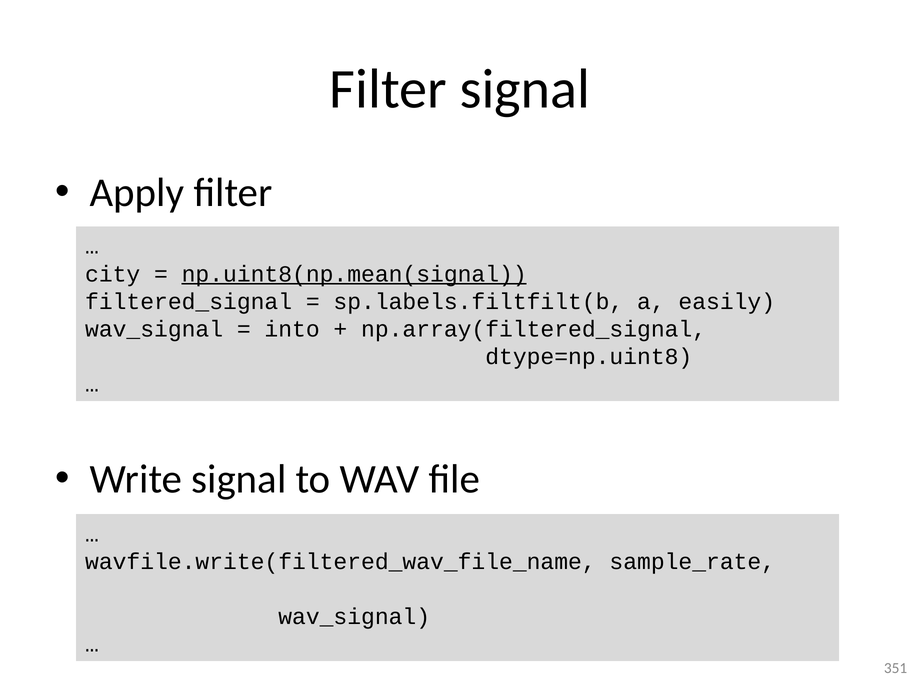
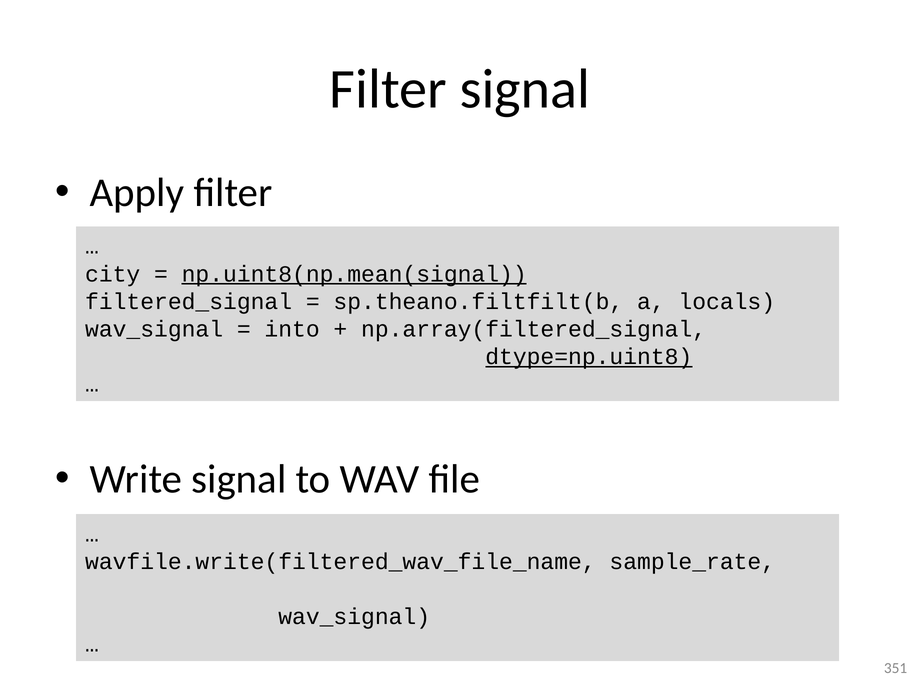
sp.labels.filtfilt(b: sp.labels.filtfilt(b -> sp.theano.filtfilt(b
easily: easily -> locals
dtype=np.uint8 underline: none -> present
